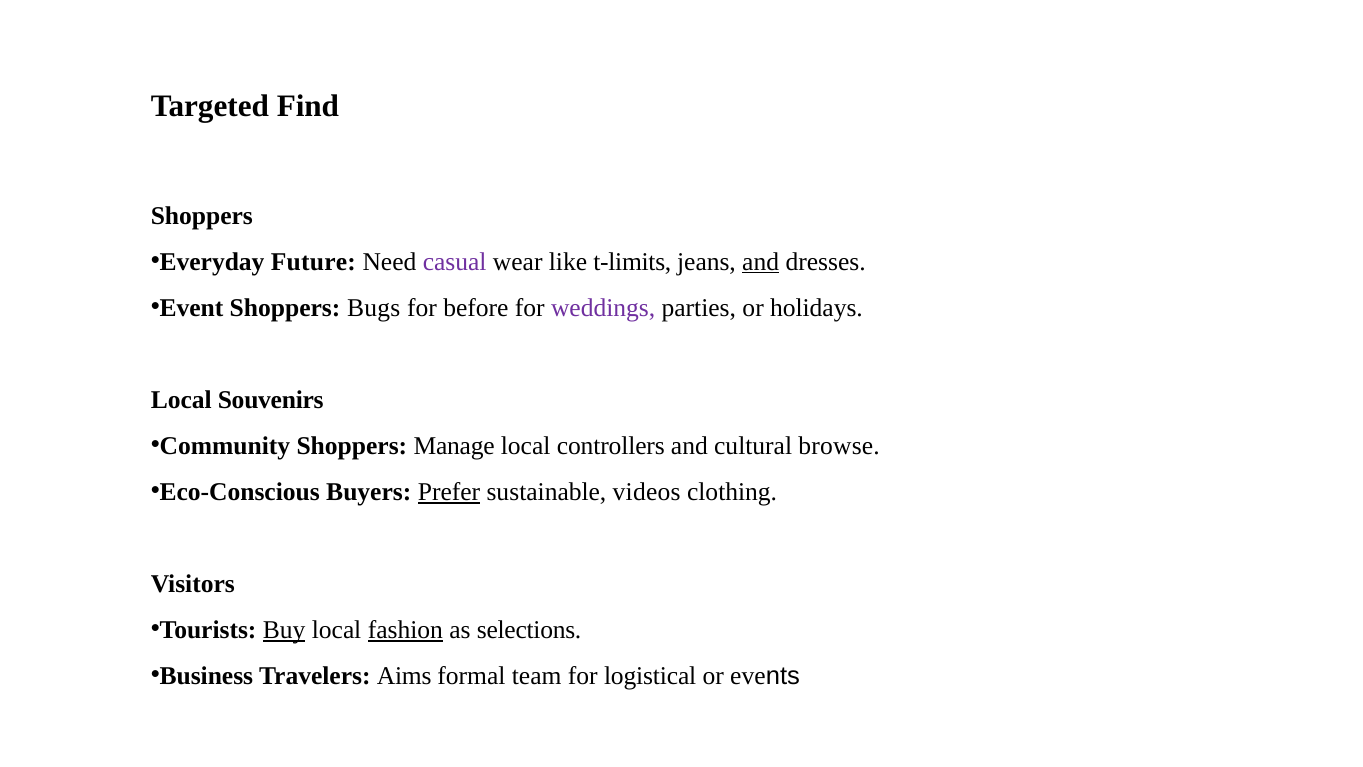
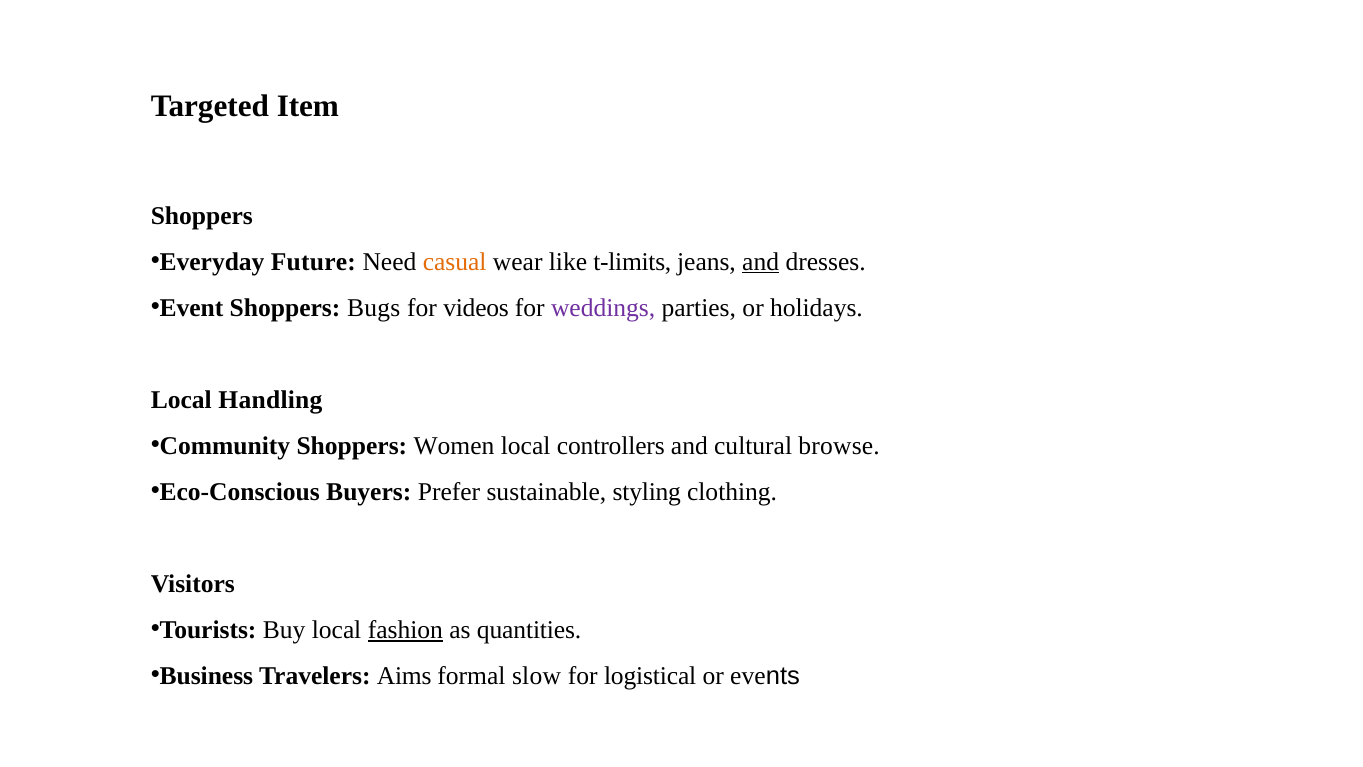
Find: Find -> Item
casual colour: purple -> orange
before: before -> videos
Souvenirs: Souvenirs -> Handling
Manage: Manage -> Women
Prefer underline: present -> none
videos: videos -> styling
Buy underline: present -> none
selections: selections -> quantities
team: team -> slow
